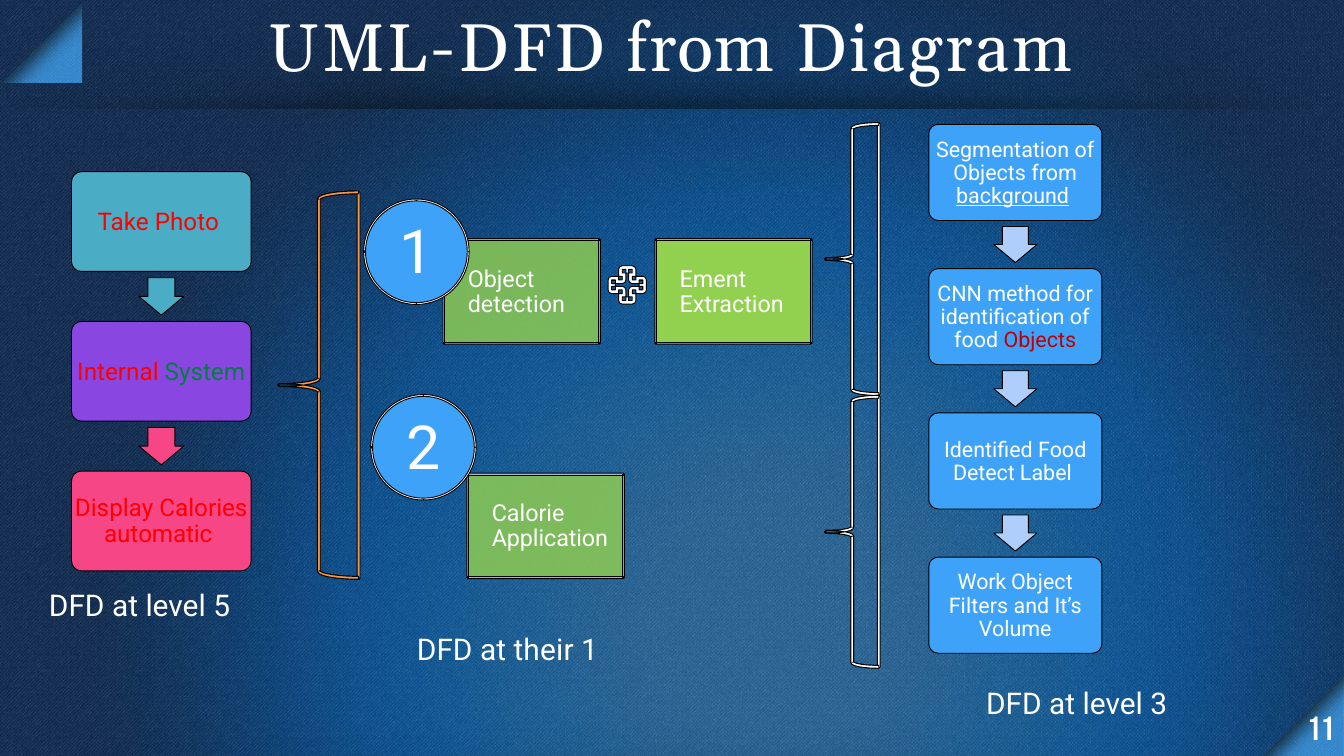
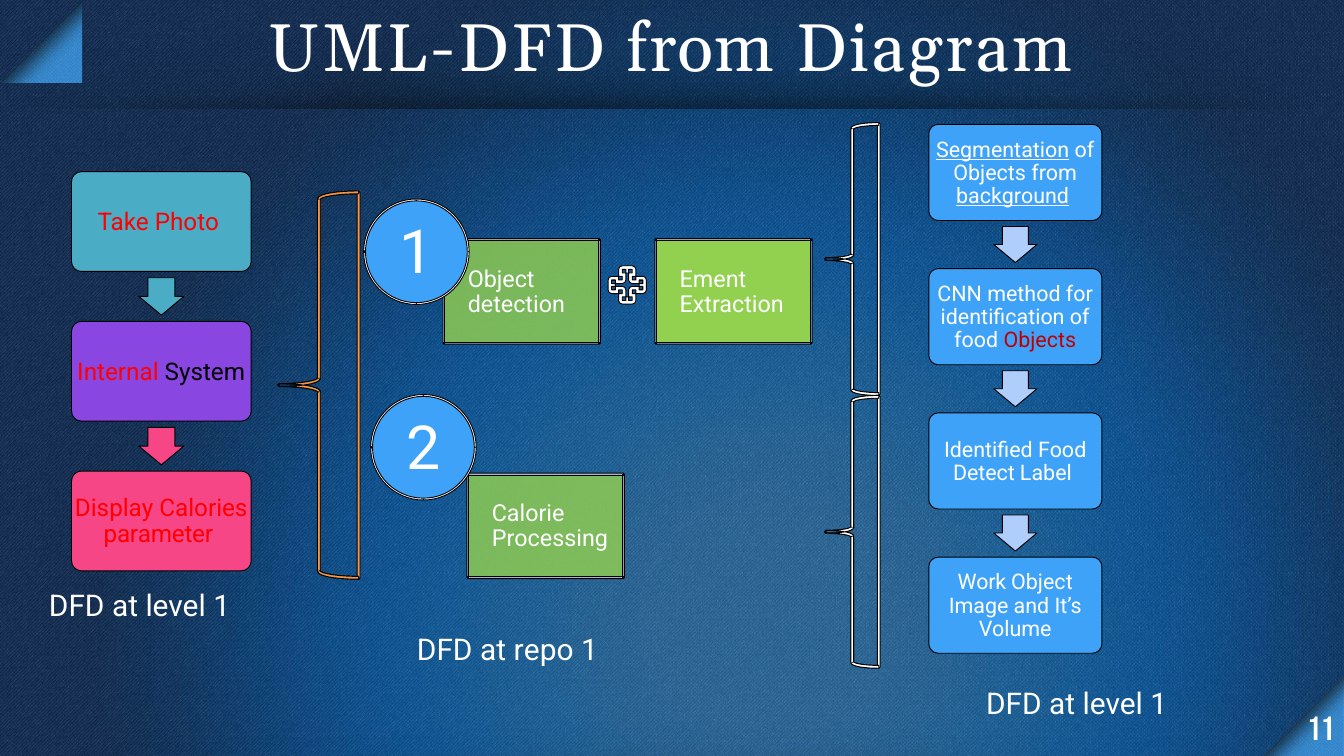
Segmentation underline: none -> present
System colour: green -> black
automatic: automatic -> parameter
Application: Application -> Processing
5 at (222, 607): 5 -> 1
Filters: Filters -> Image
their: their -> repo
3 at (1159, 705): 3 -> 1
